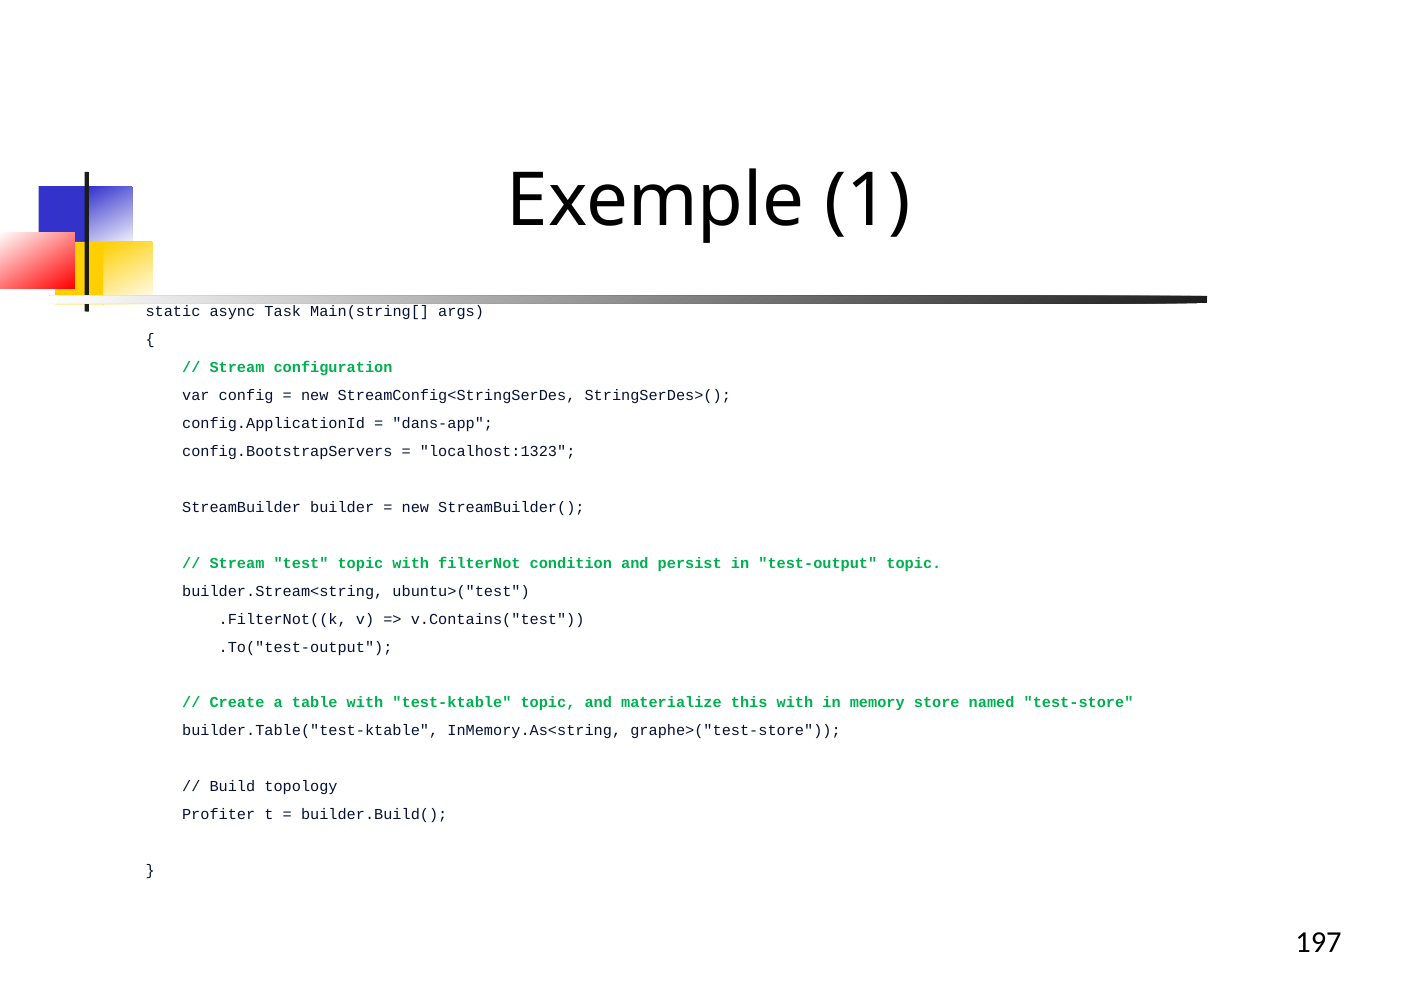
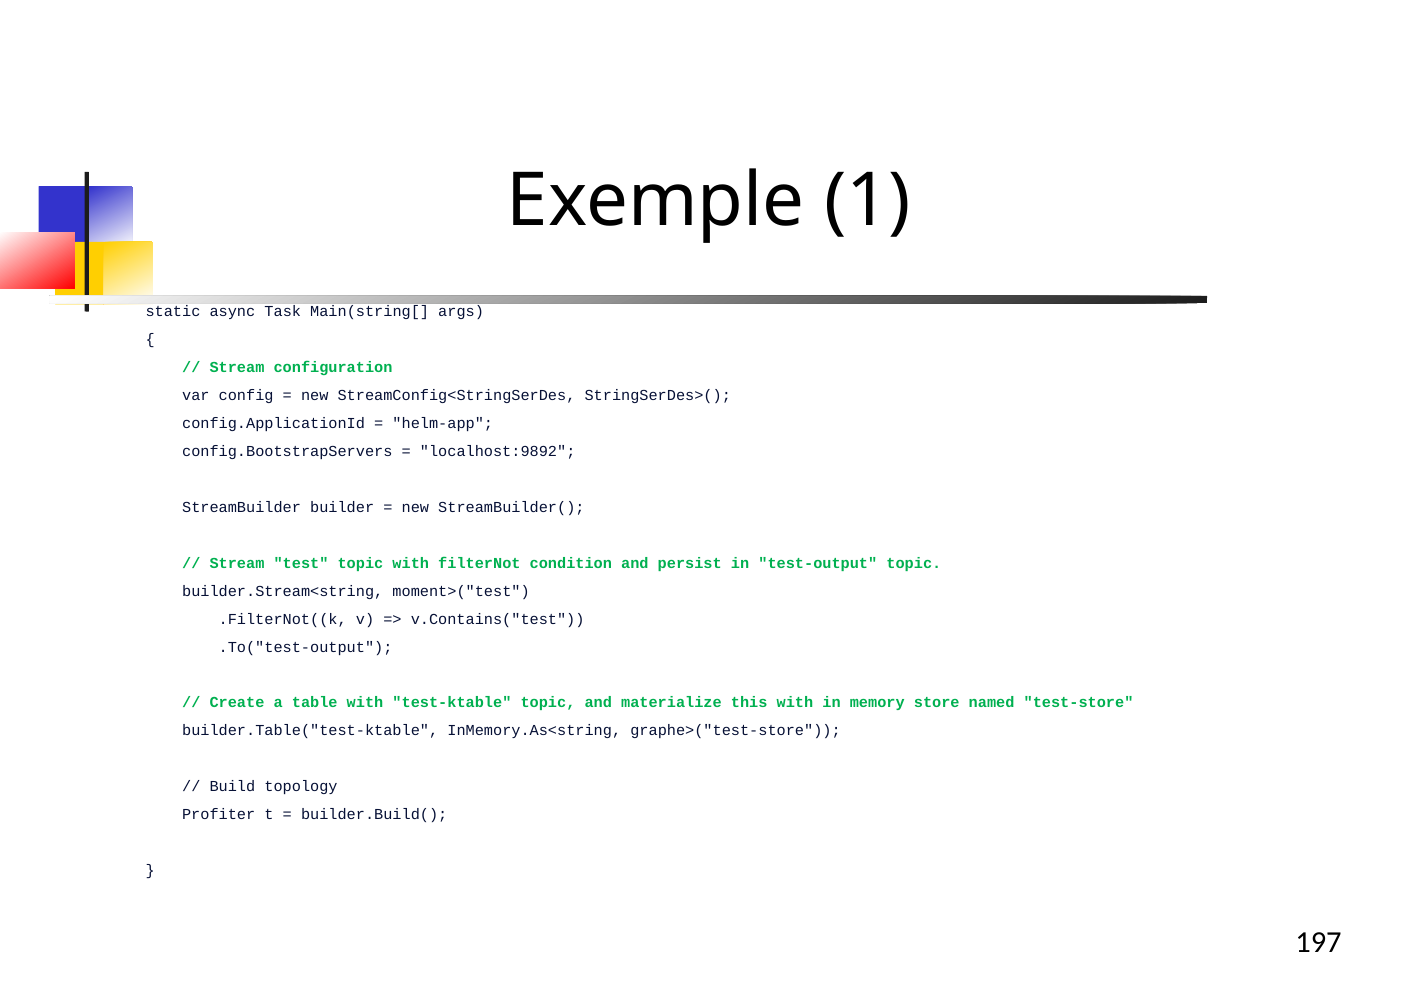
dans-app: dans-app -> helm-app
localhost:1323: localhost:1323 -> localhost:9892
ubuntu>("test: ubuntu>("test -> moment>("test
